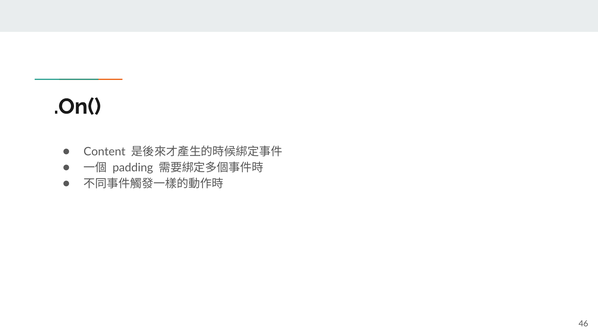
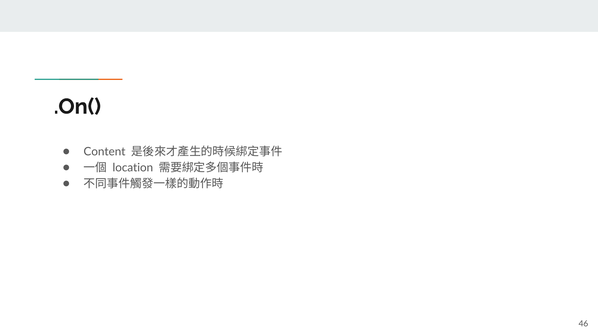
padding: padding -> location
